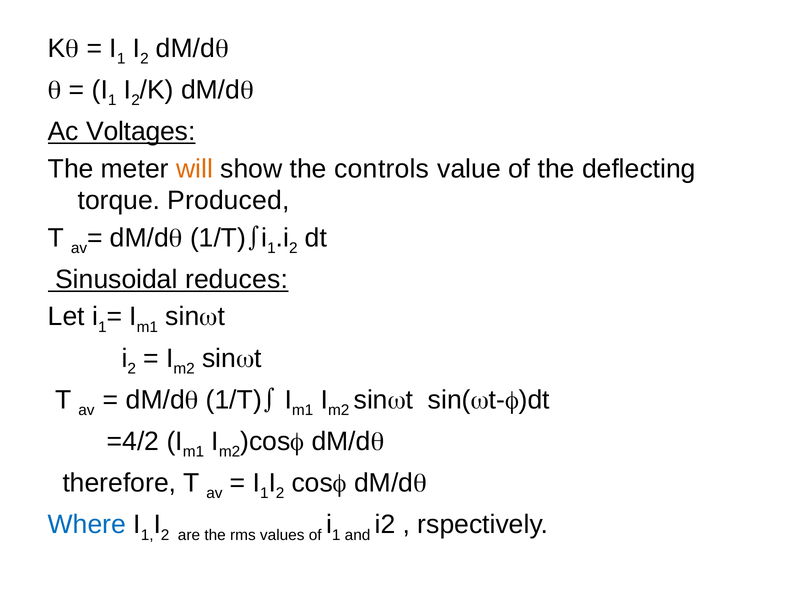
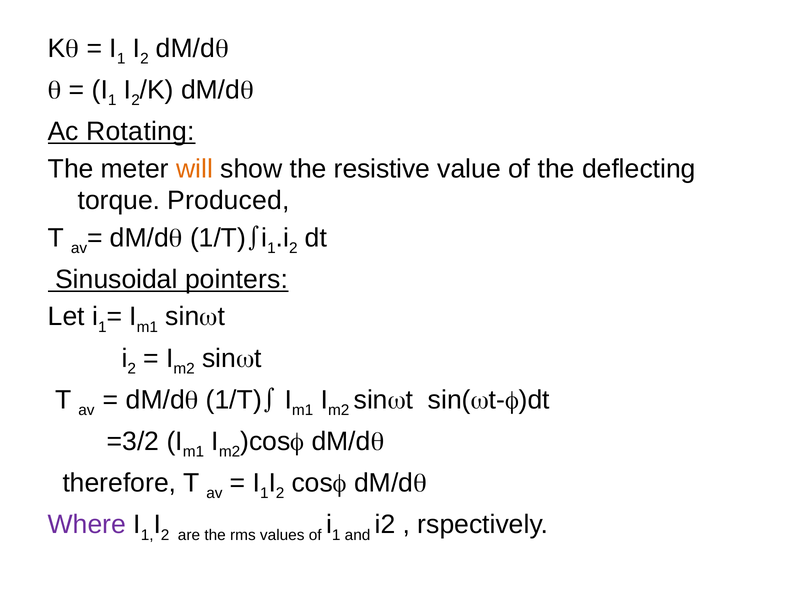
Voltages: Voltages -> Rotating
controls: controls -> resistive
reduces: reduces -> pointers
=4/2: =4/2 -> =3/2
Where colour: blue -> purple
